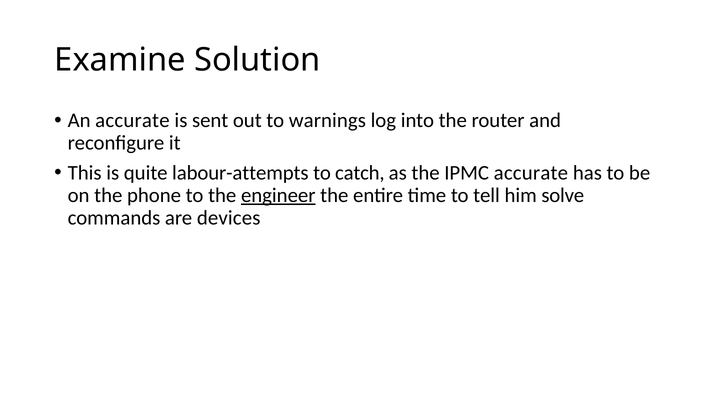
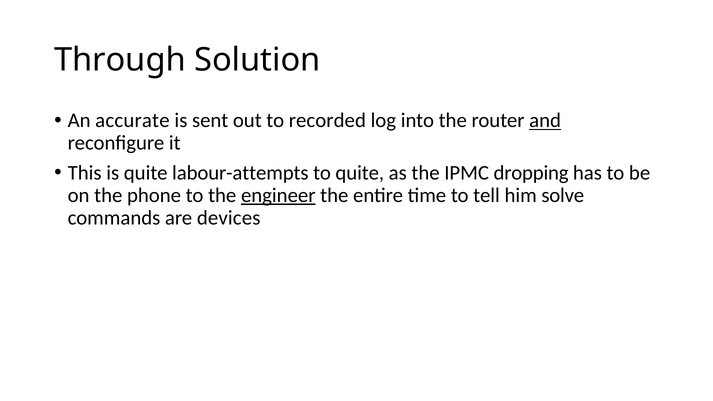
Examine: Examine -> Through
warnings: warnings -> recorded
and underline: none -> present
to catch: catch -> quite
IPMC accurate: accurate -> dropping
